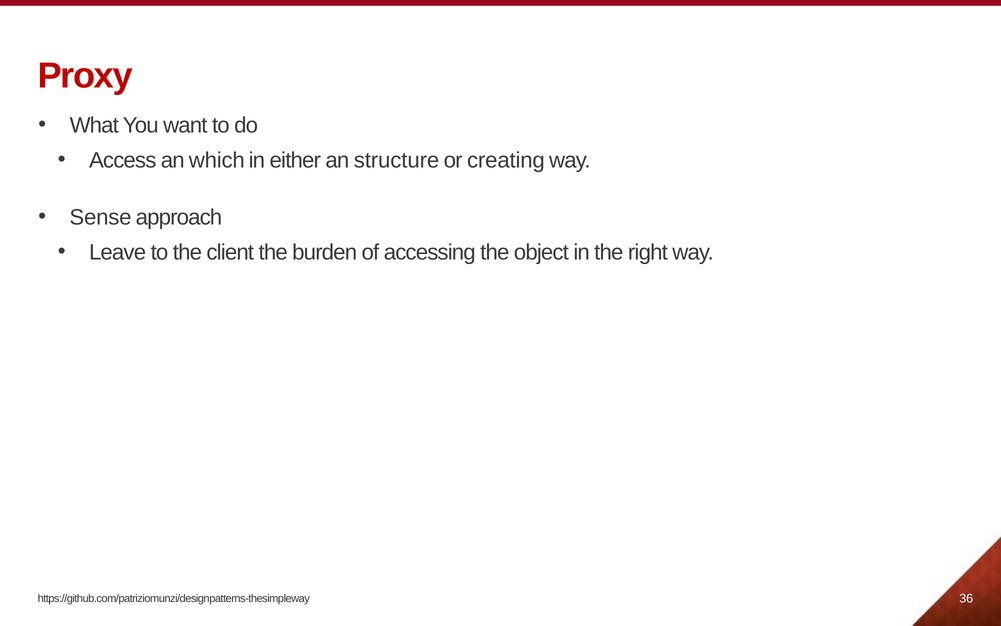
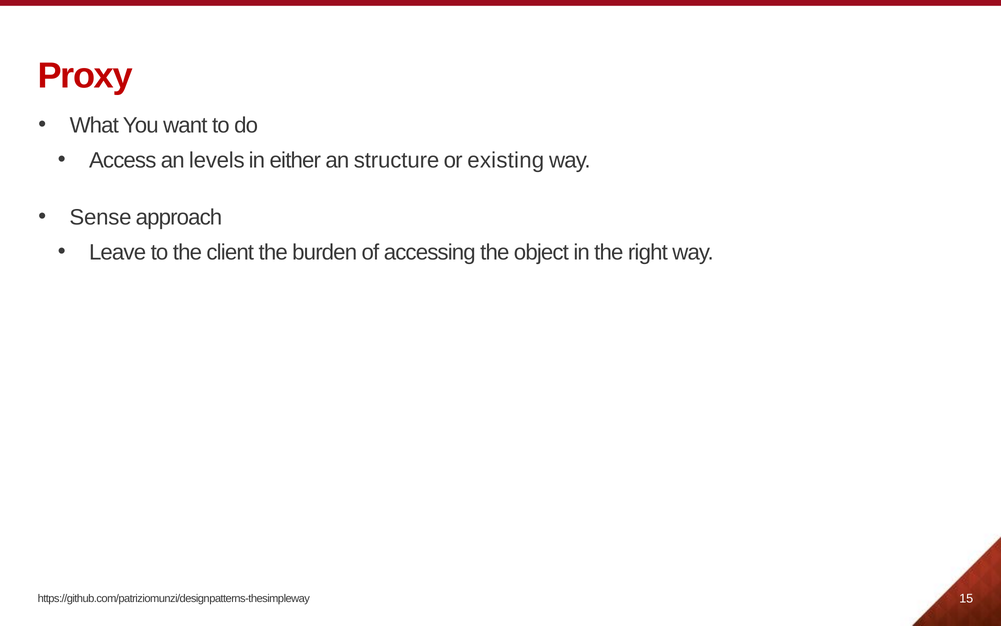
which: which -> levels
creating: creating -> existing
36: 36 -> 15
